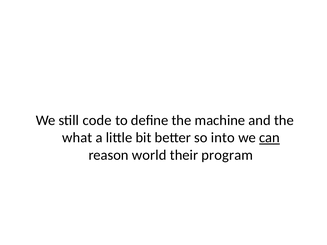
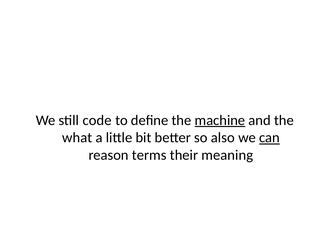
machine underline: none -> present
into: into -> also
world: world -> terms
program: program -> meaning
